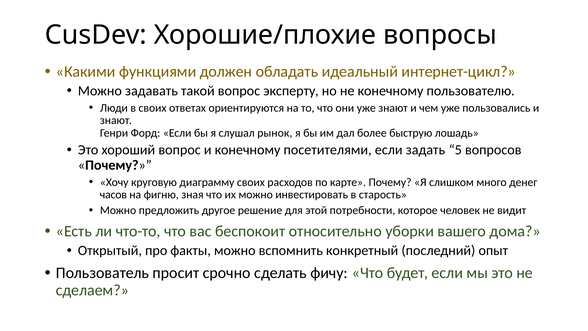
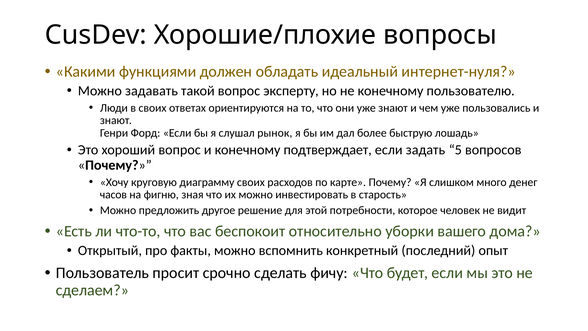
интернет-цикл: интернет-цикл -> интернет-нуля
посетителями: посетителями -> подтверждает
